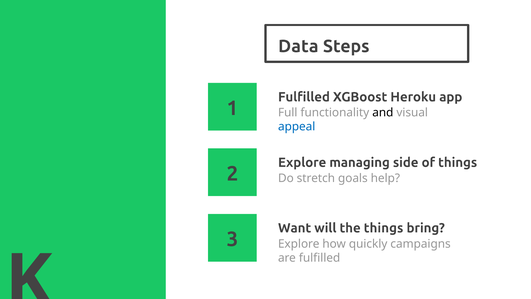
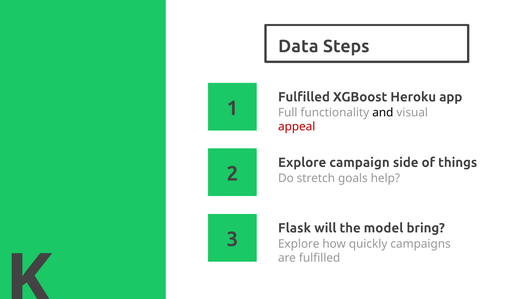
appeal colour: blue -> red
managing: managing -> campaign
Want: Want -> Flask
the things: things -> model
